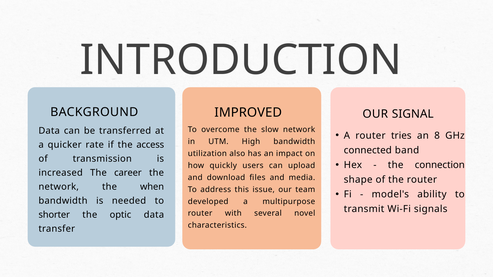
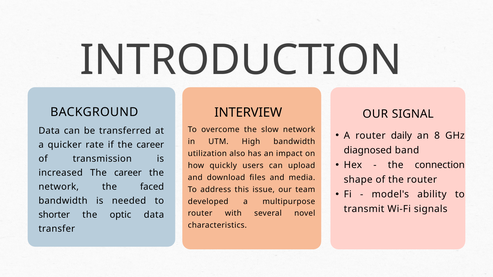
IMPROVED: IMPROVED -> INTERVIEW
tries: tries -> daily
if the access: access -> career
connected: connected -> diagnosed
when: when -> faced
